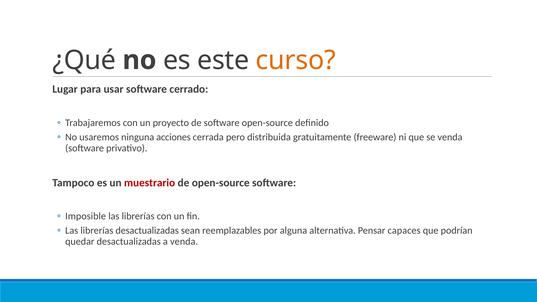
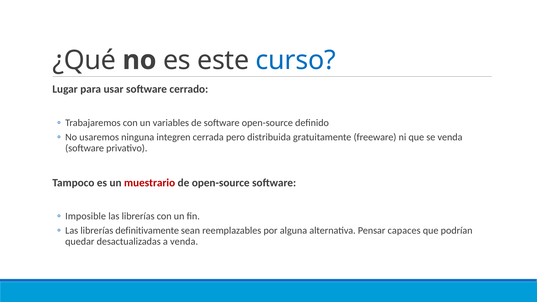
curso colour: orange -> blue
proyecto: proyecto -> variables
acciones: acciones -> integren
librerías desactualizadas: desactualizadas -> definitivamente
